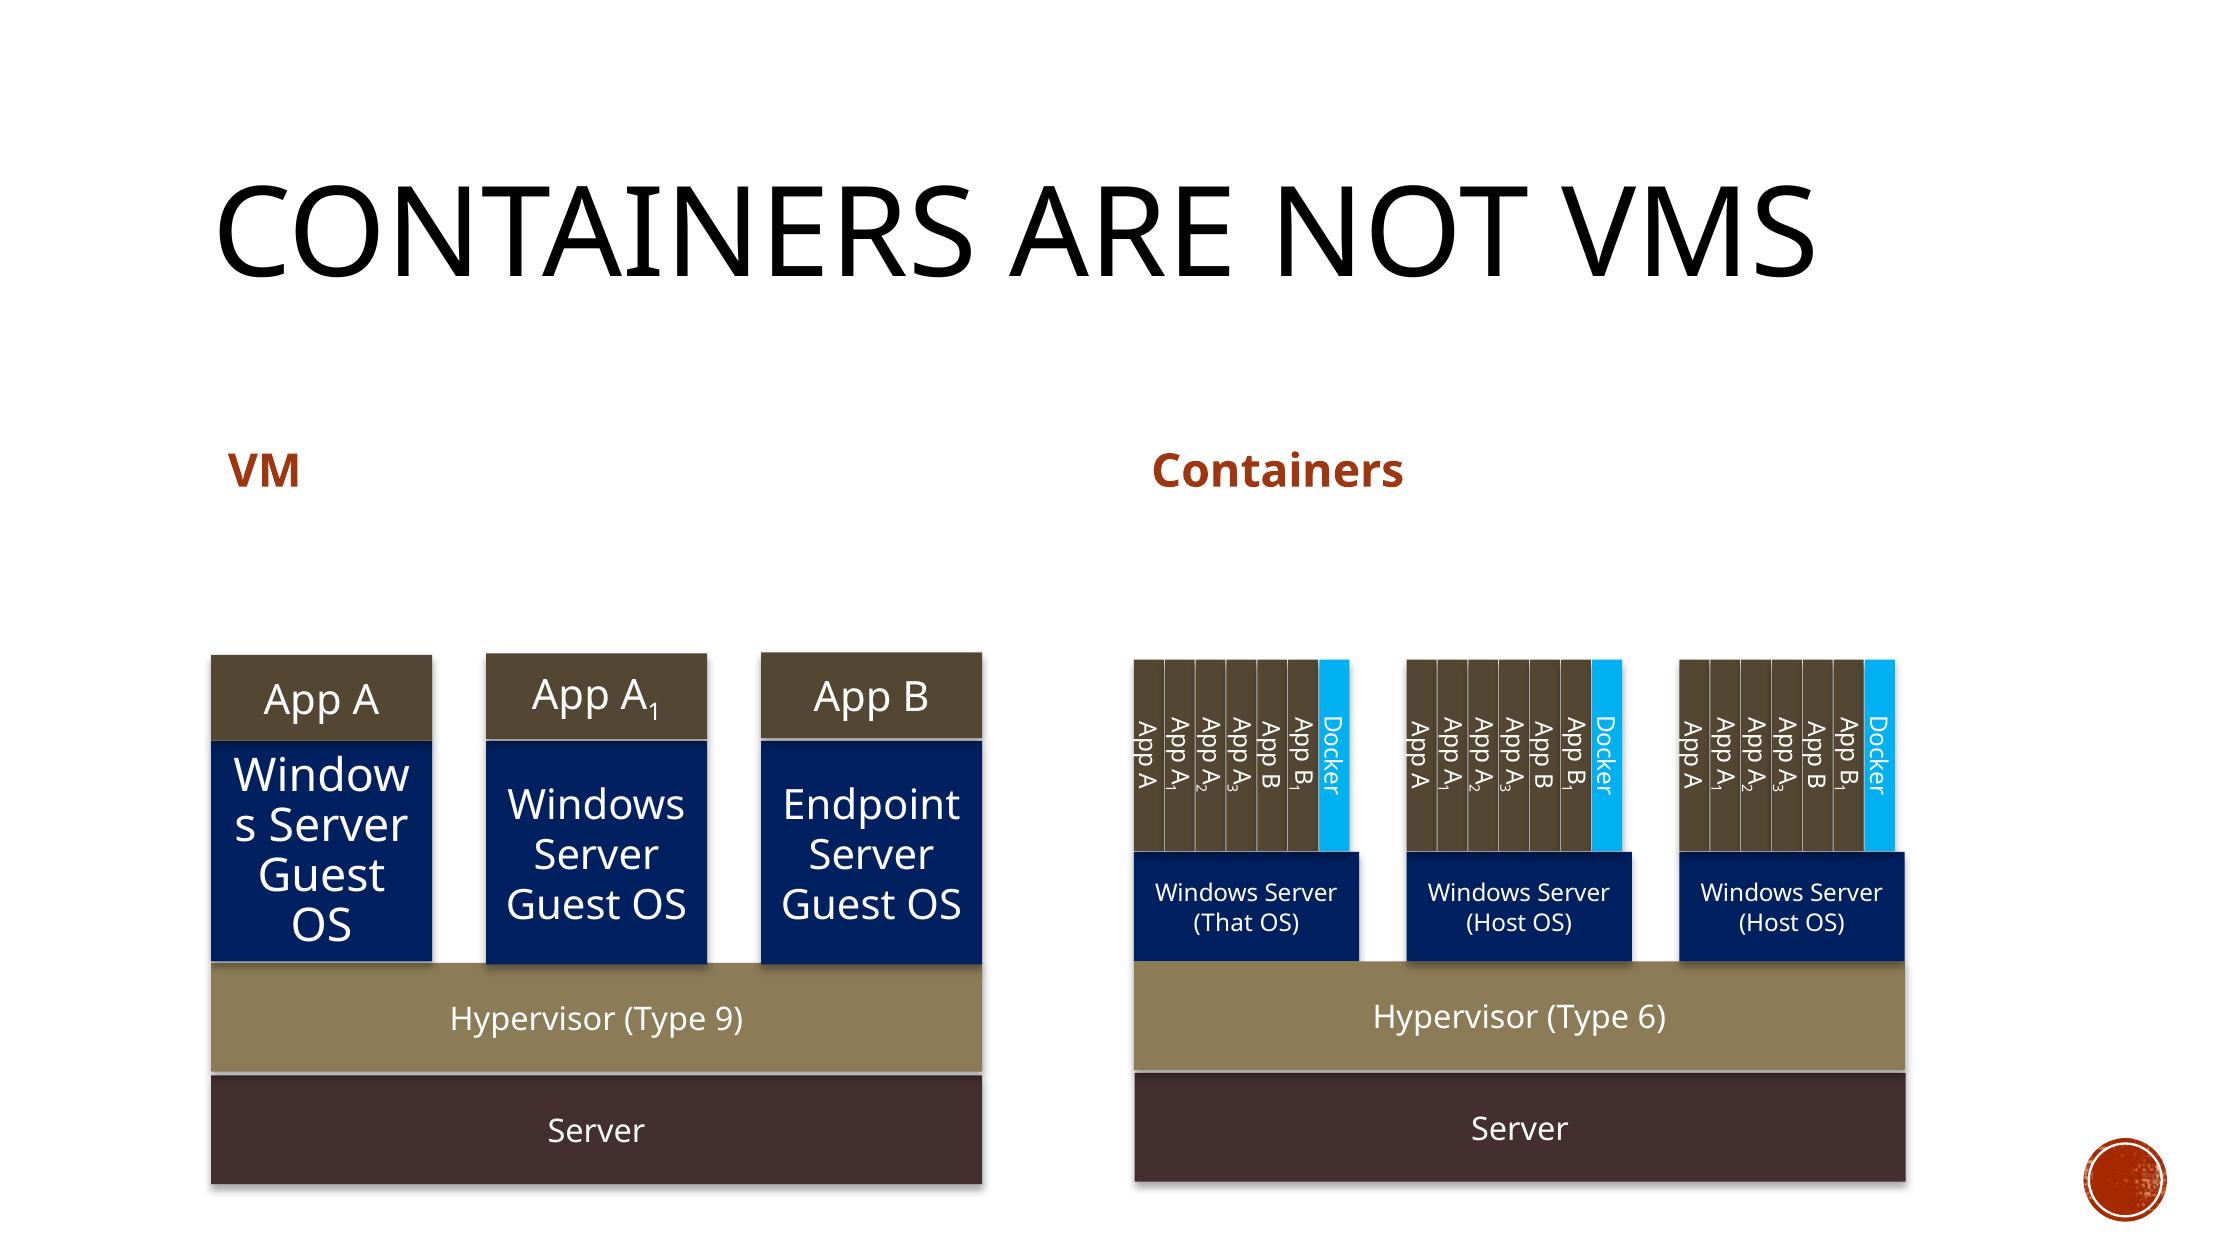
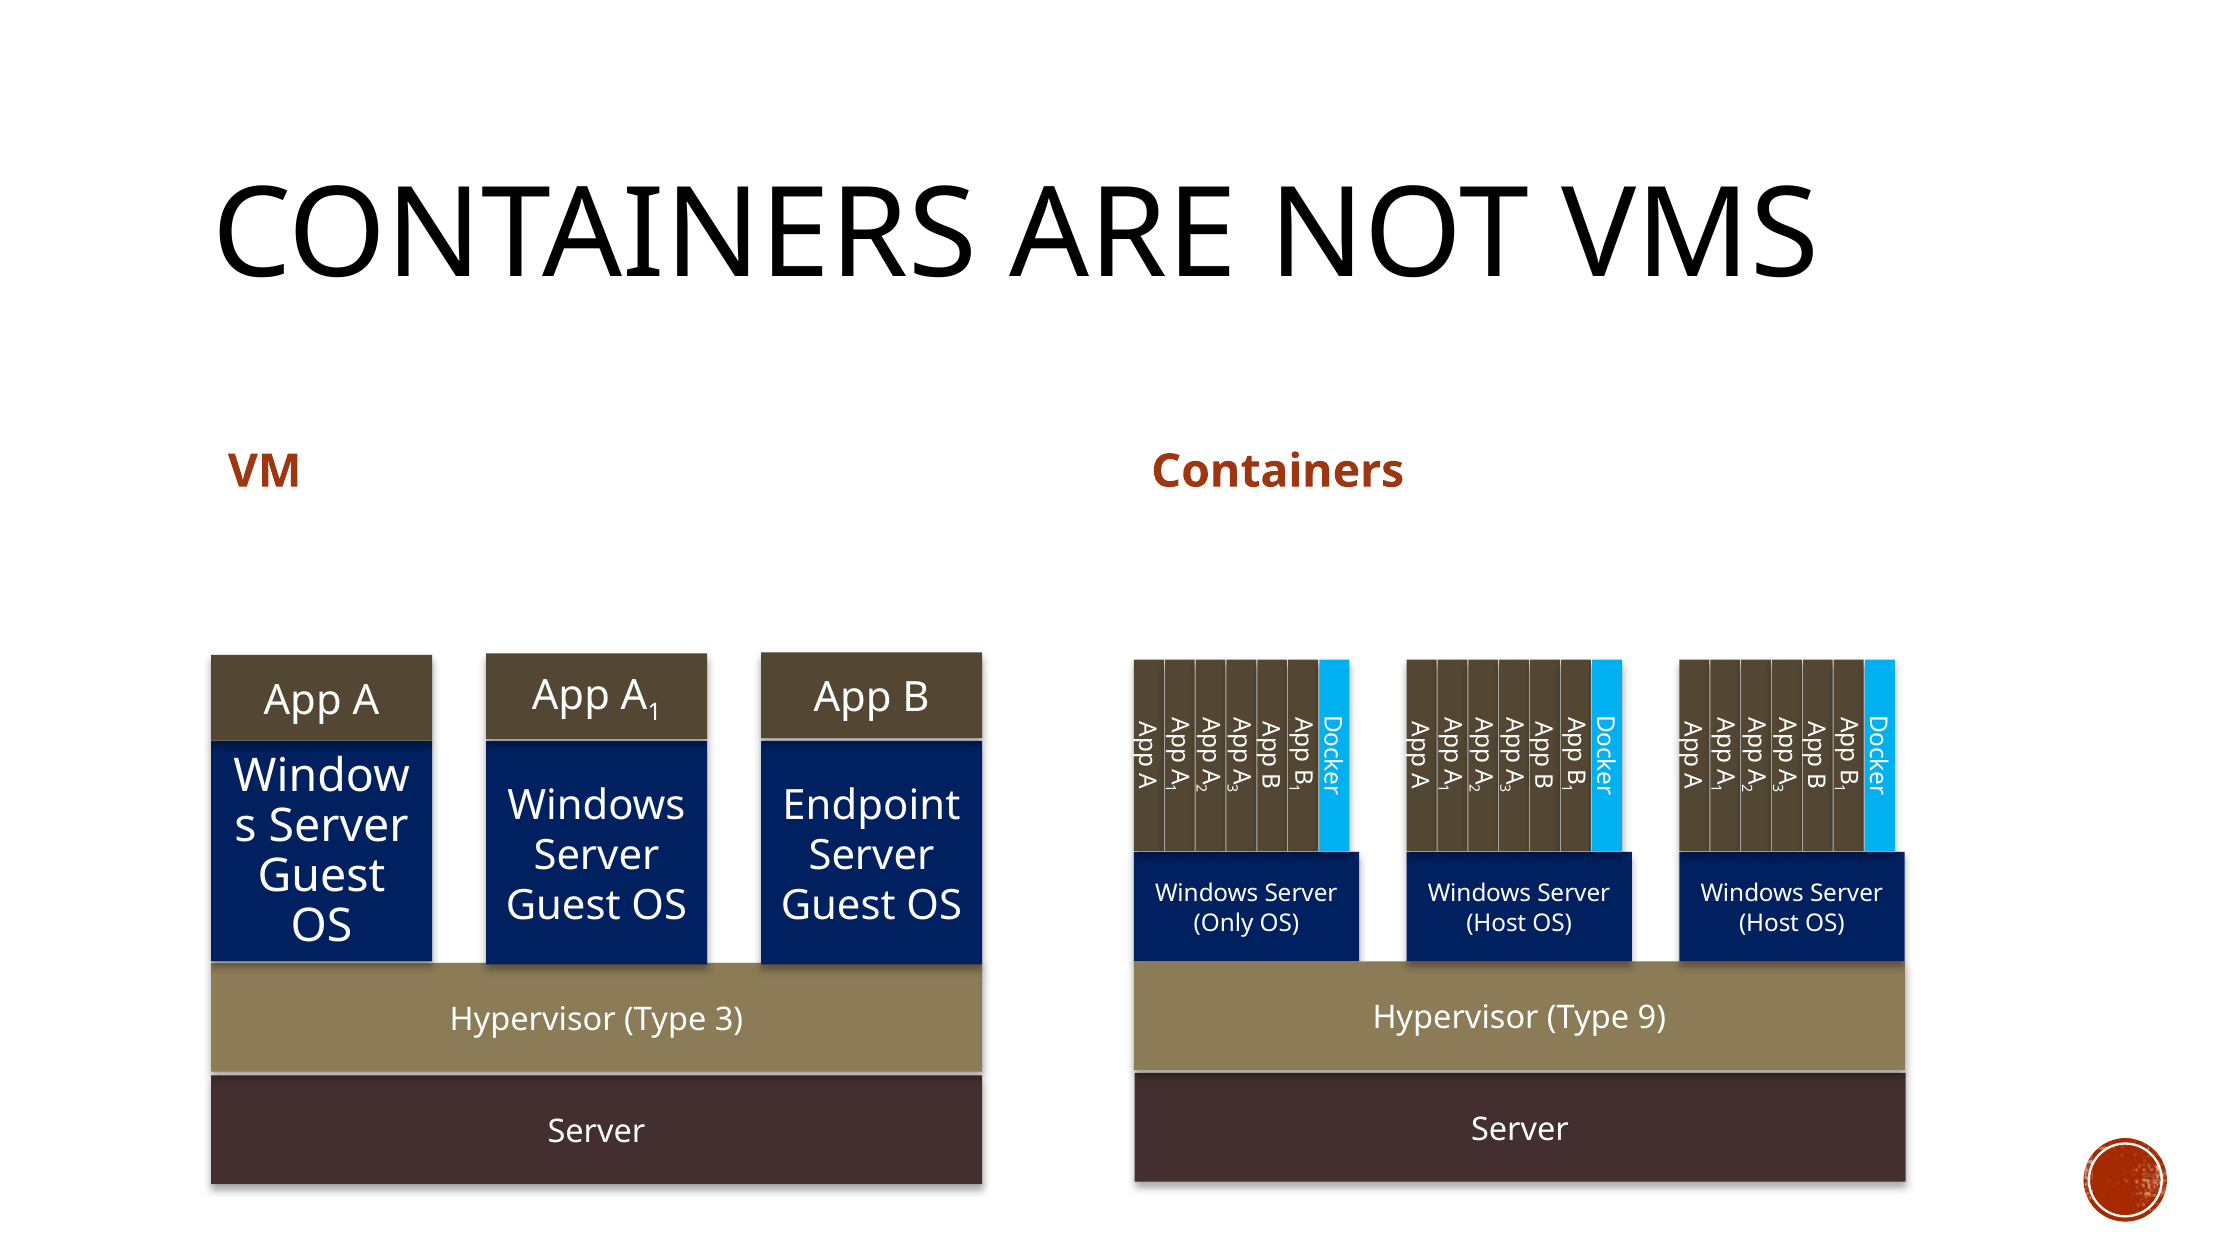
That: That -> Only
6: 6 -> 9
Type 9: 9 -> 3
